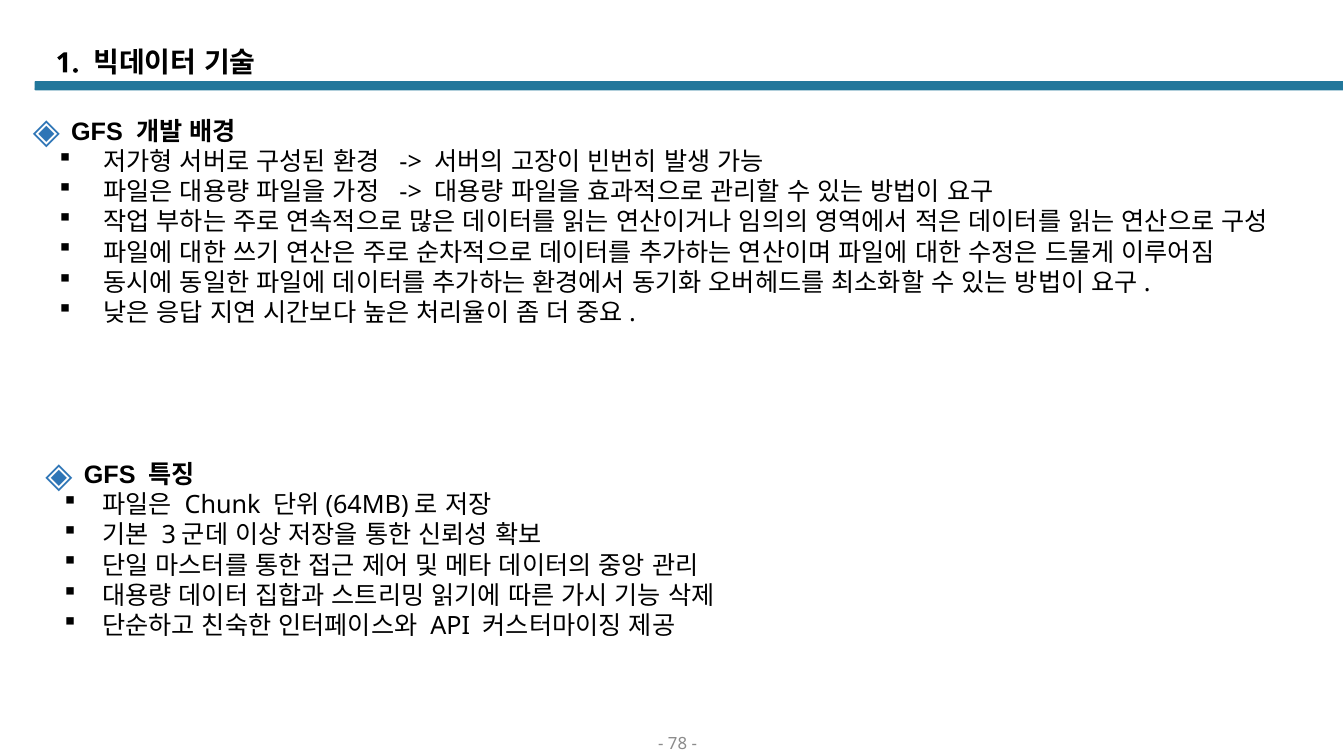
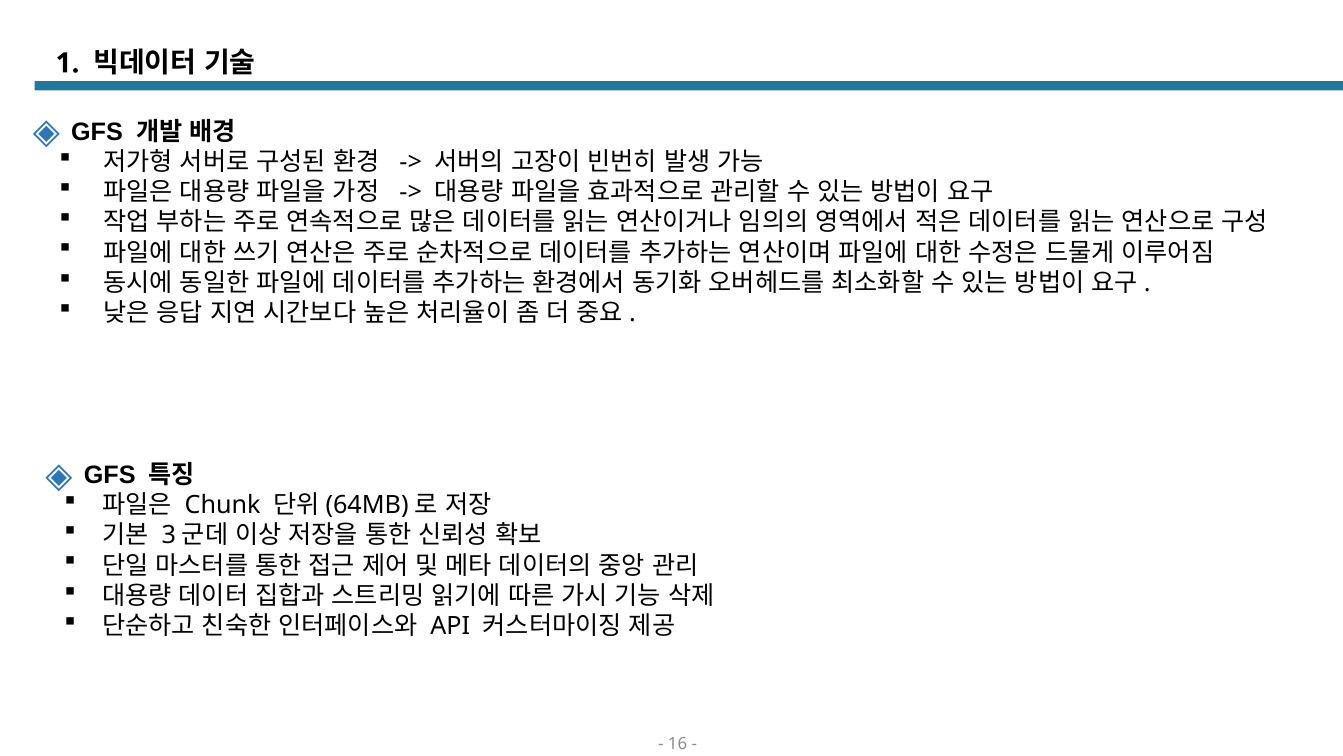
78: 78 -> 16
